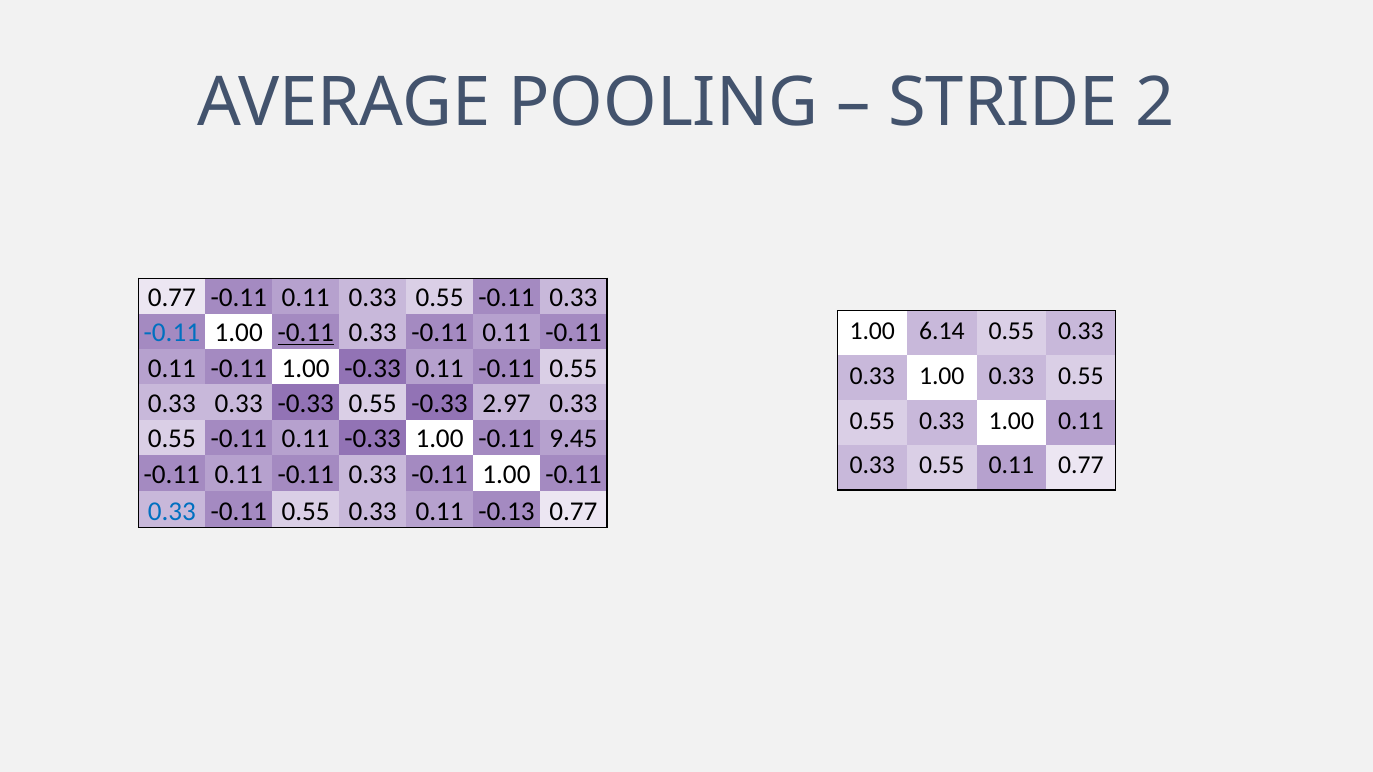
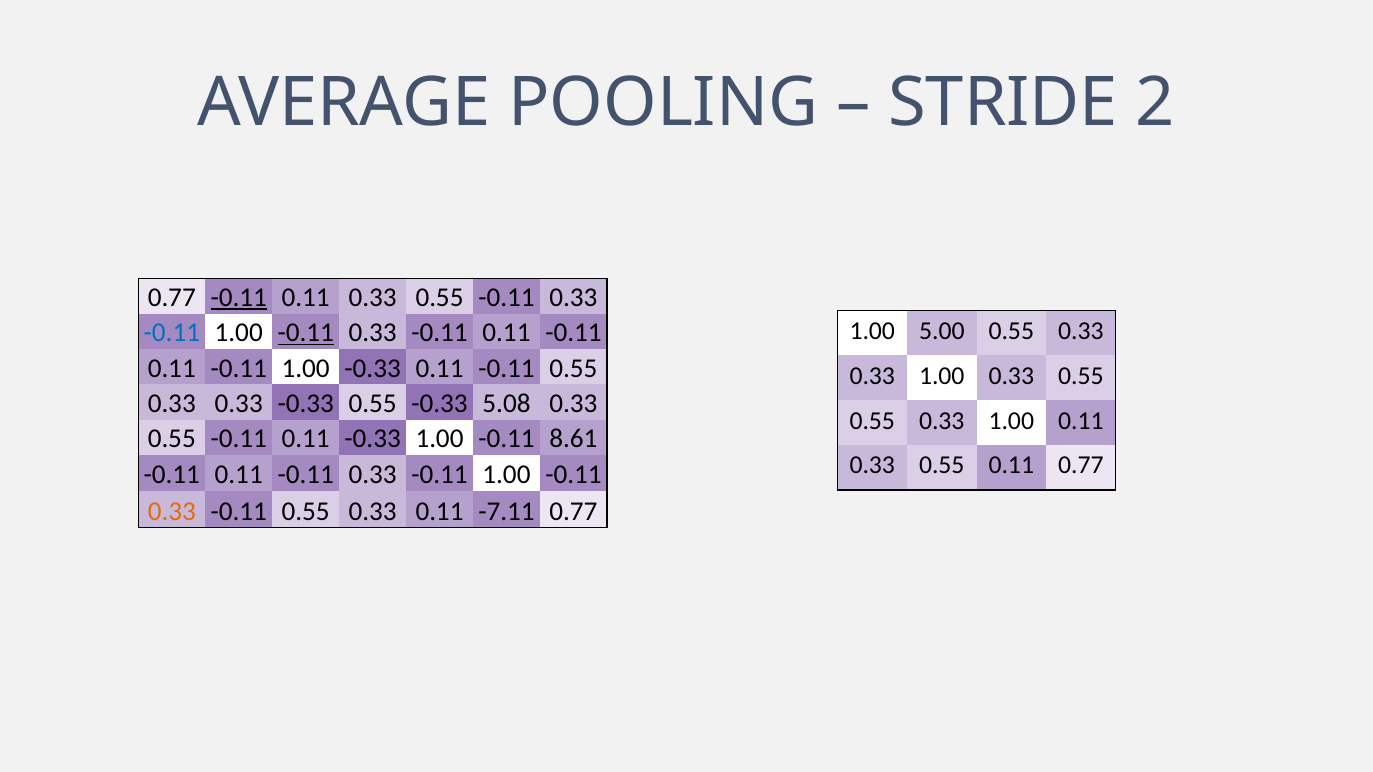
-0.11 at (239, 298) underline: none -> present
6.14: 6.14 -> 5.00
2.97: 2.97 -> 5.08
9.45: 9.45 -> 8.61
0.33 at (172, 511) colour: blue -> orange
-0.13: -0.13 -> -7.11
